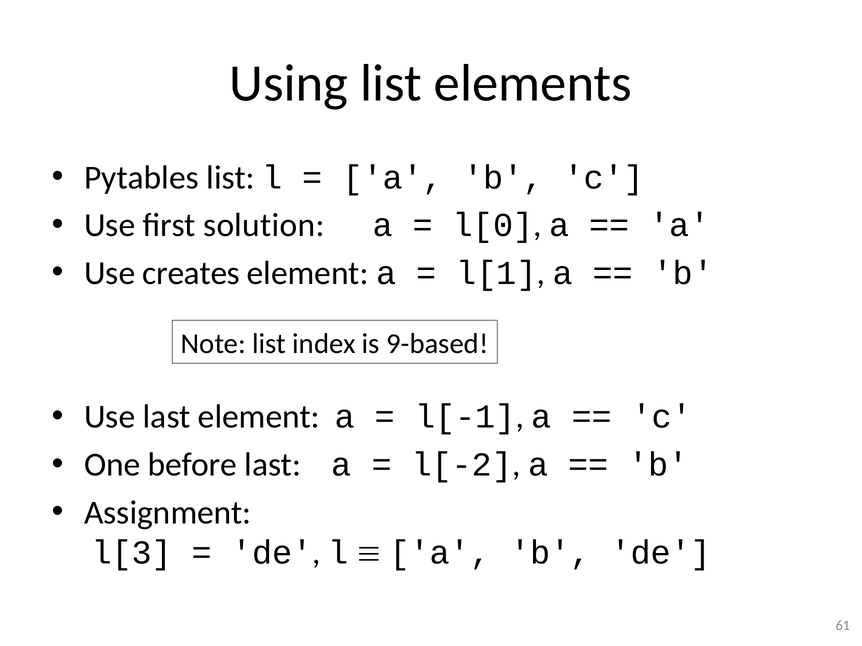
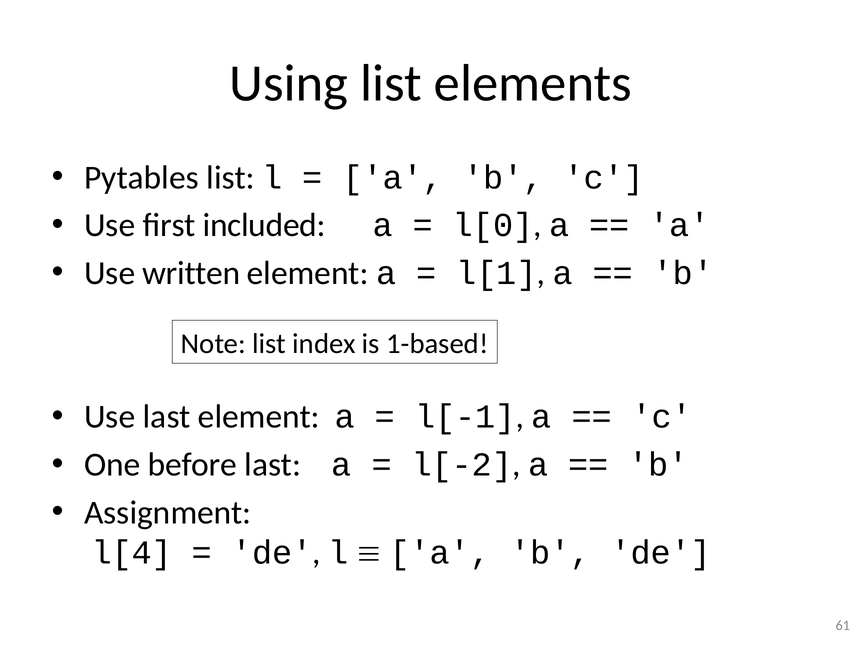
solution: solution -> included
creates: creates -> written
9-based: 9-based -> 1-based
l[3: l[3 -> l[4
